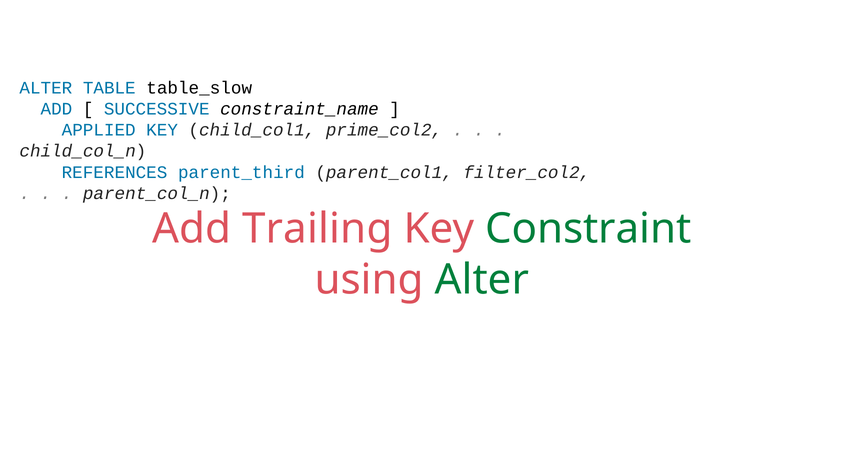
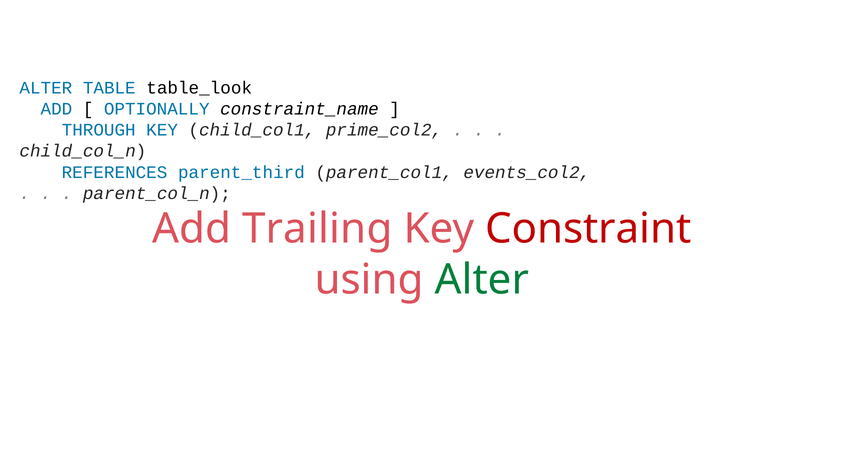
table_slow: table_slow -> table_look
SUCCESSIVE: SUCCESSIVE -> OPTIONALLY
APPLIED: APPLIED -> THROUGH
filter_col2: filter_col2 -> events_col2
Constraint colour: green -> red
